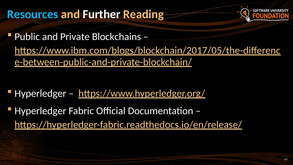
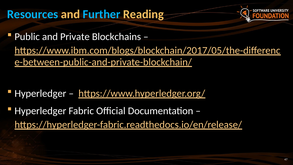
Further colour: white -> light blue
